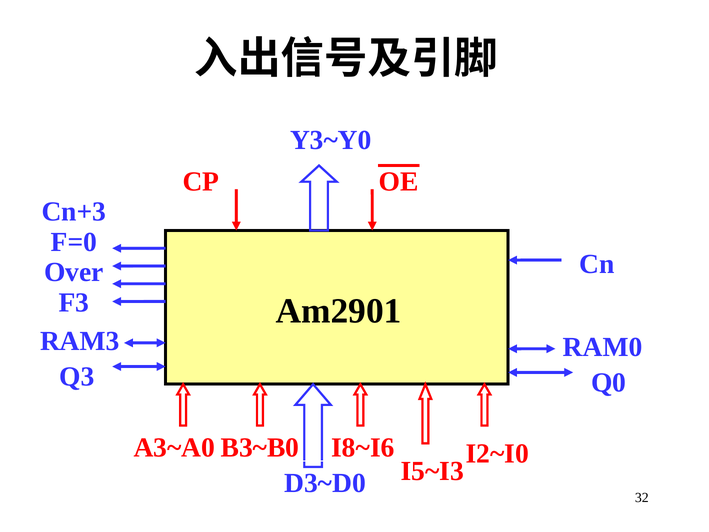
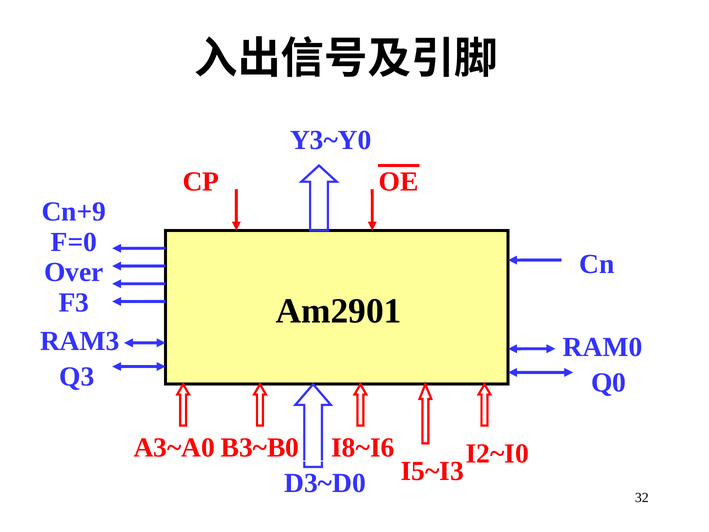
Cn+3: Cn+3 -> Cn+9
